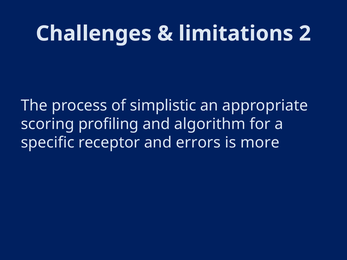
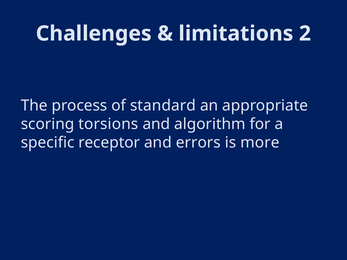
simplistic: simplistic -> standard
profiling: profiling -> torsions
